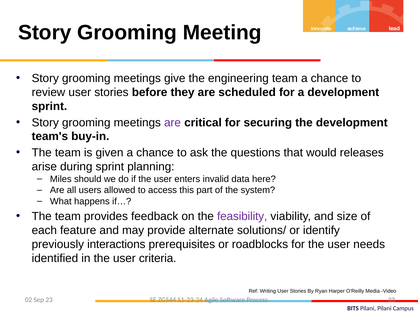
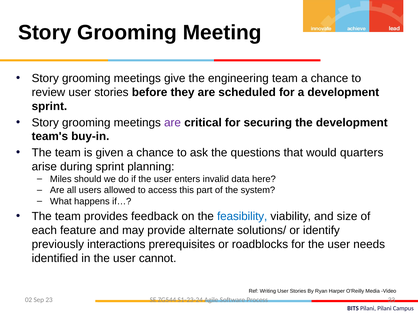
releases: releases -> quarters
feasibility colour: purple -> blue
criteria: criteria -> cannot
